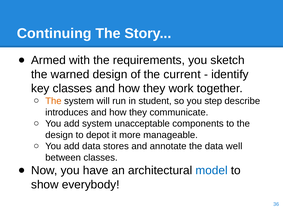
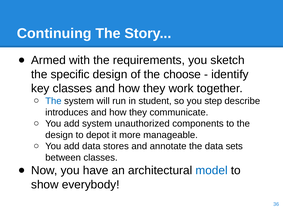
warned: warned -> specific
current: current -> choose
The at (53, 101) colour: orange -> blue
unacceptable: unacceptable -> unauthorized
well: well -> sets
